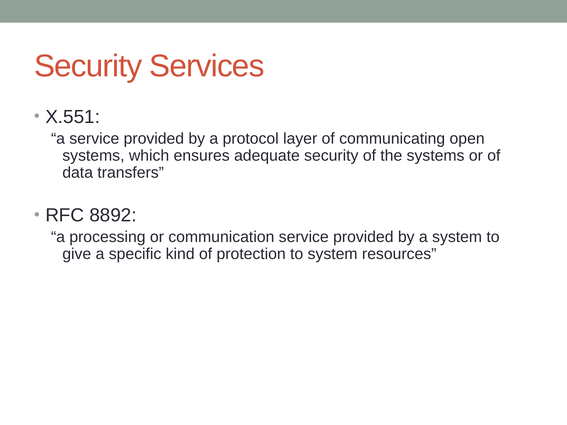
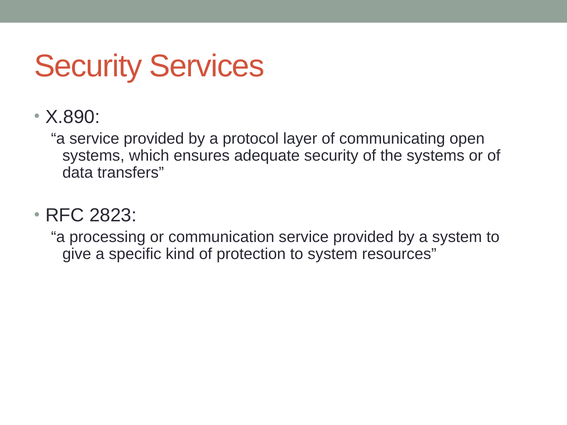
X.551: X.551 -> X.890
8892: 8892 -> 2823
